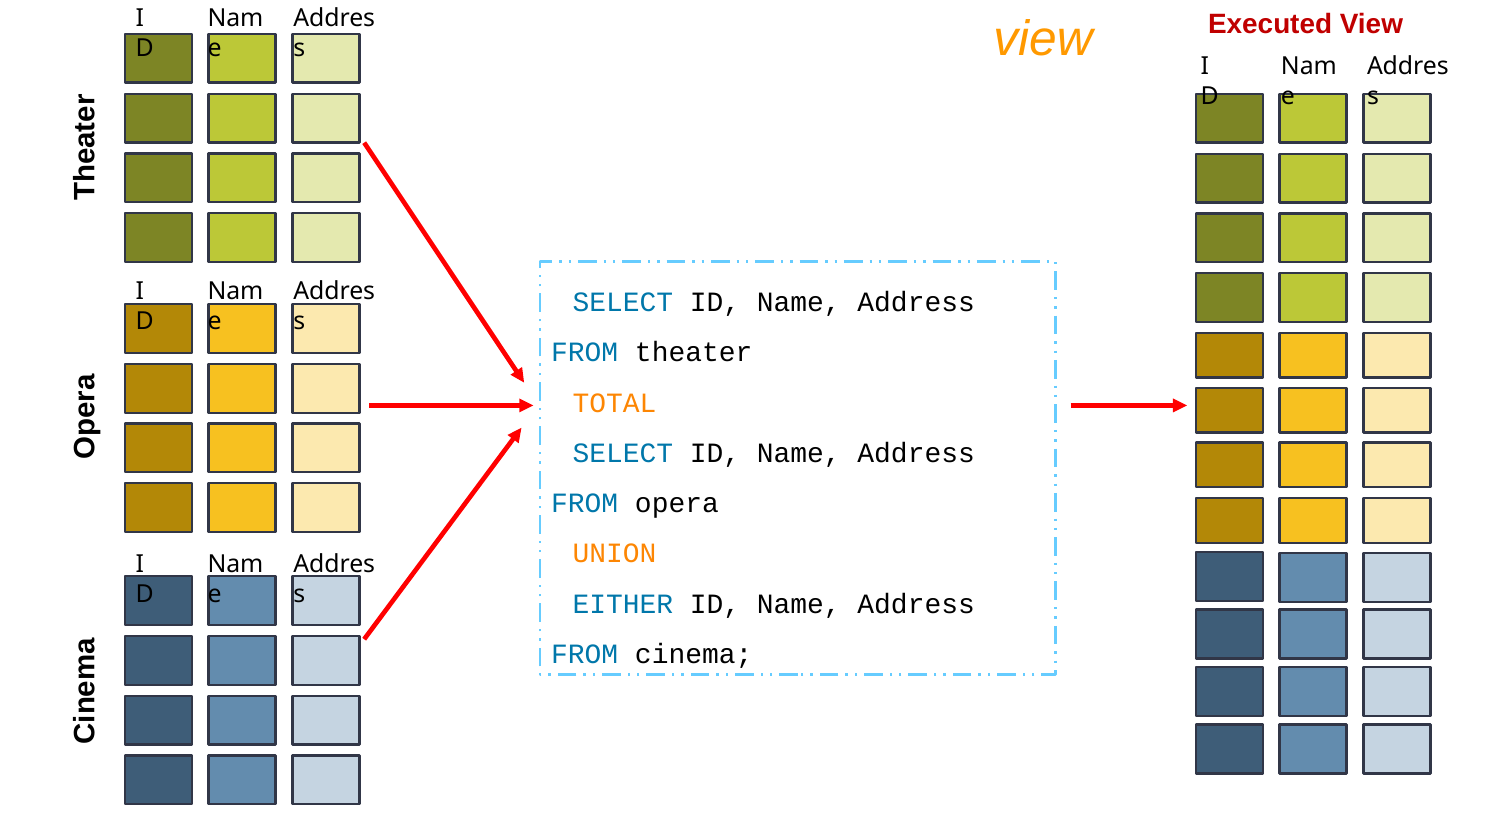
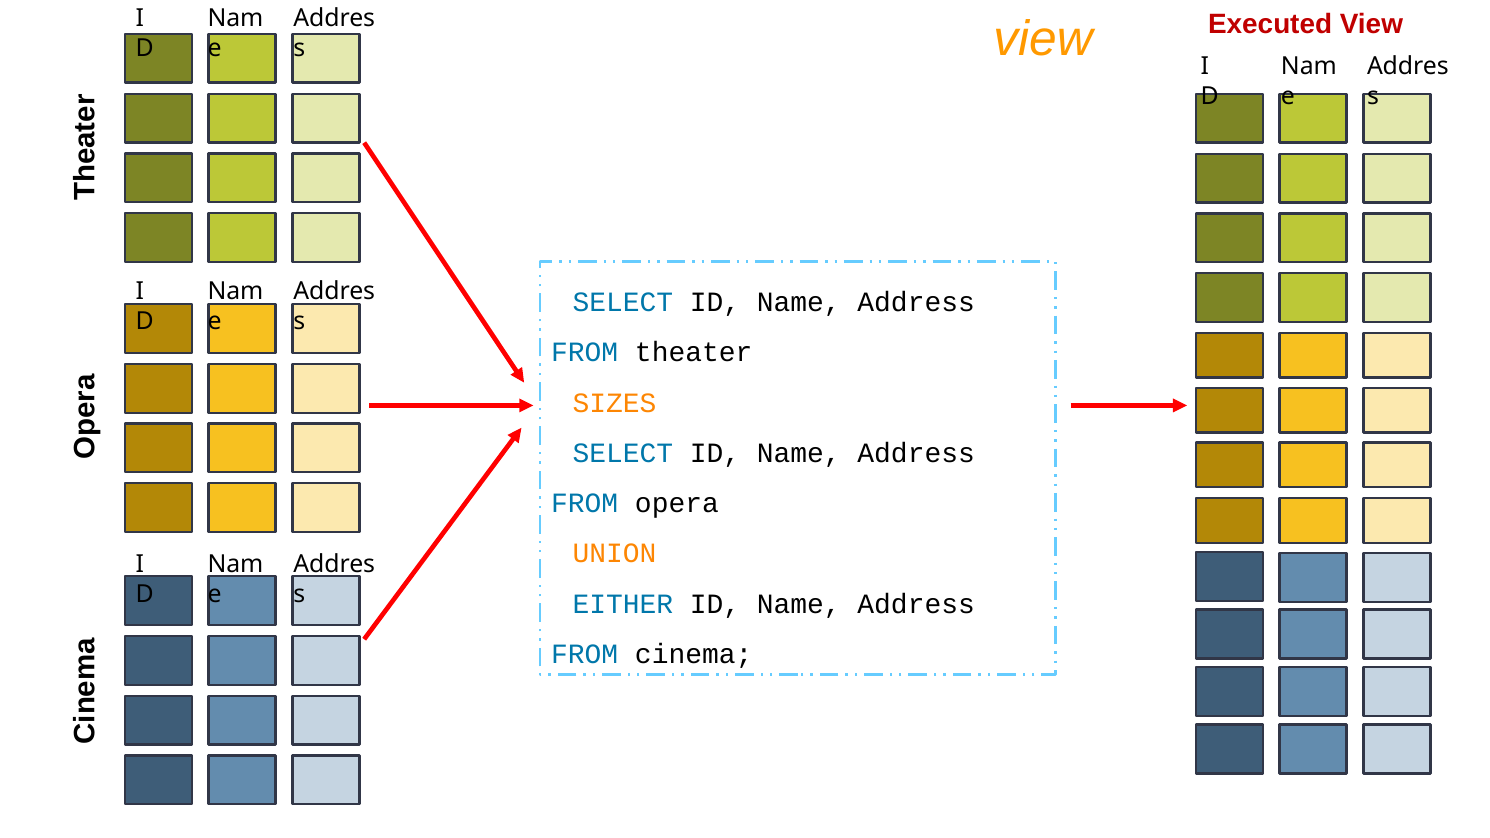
TOTAL: TOTAL -> SIZES
